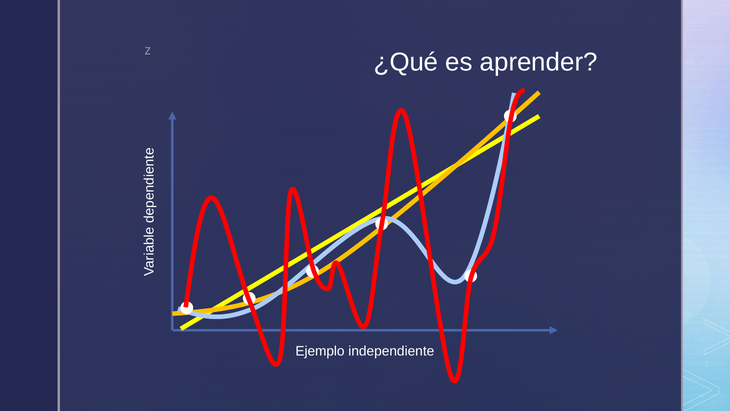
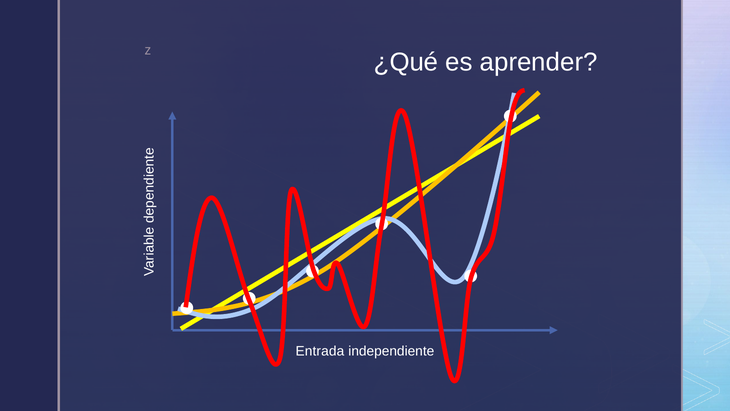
Ejemplo: Ejemplo -> Entrada
